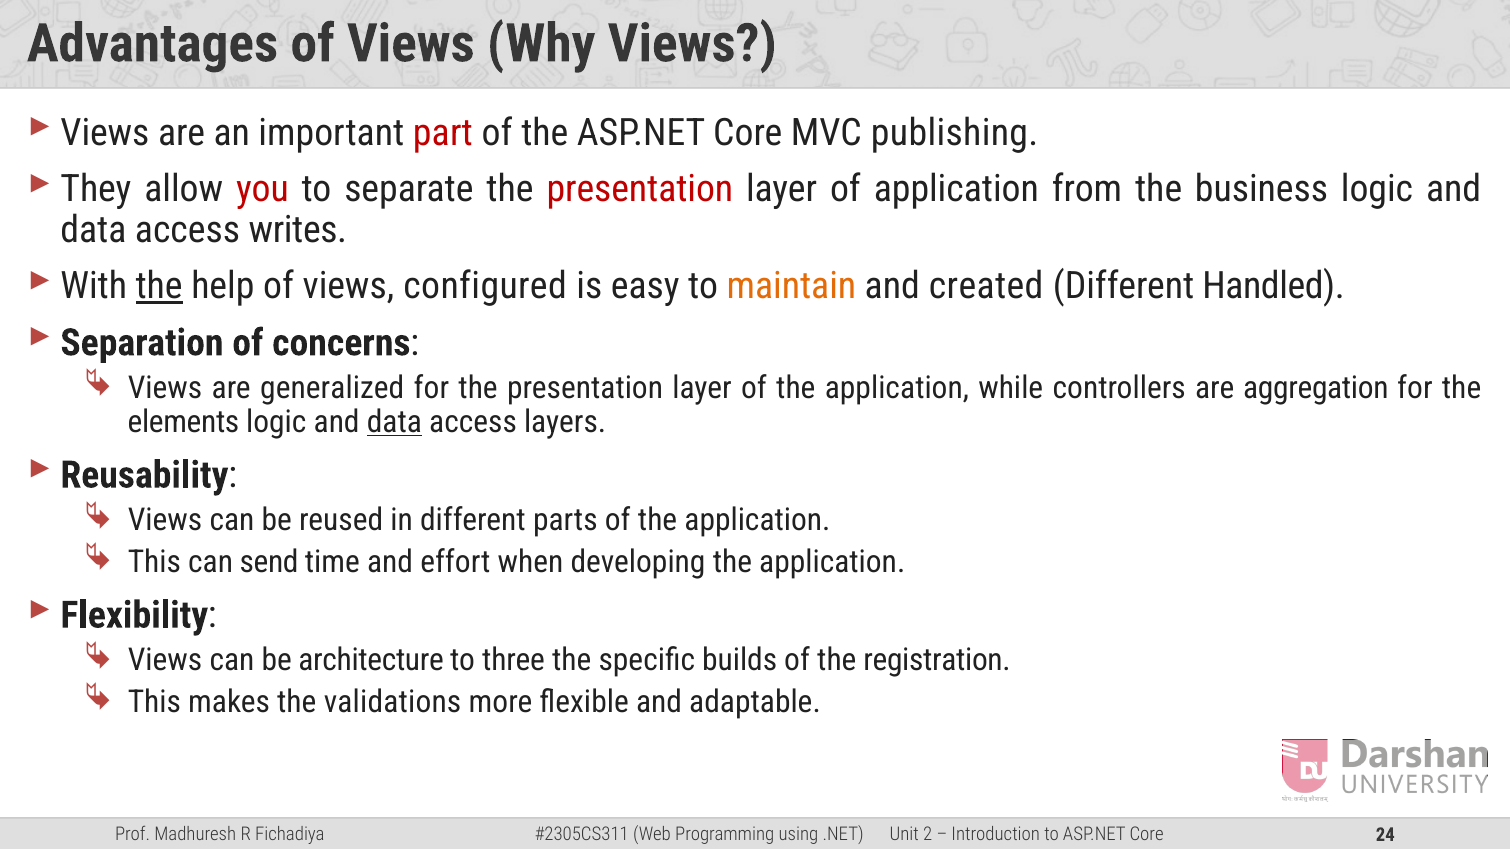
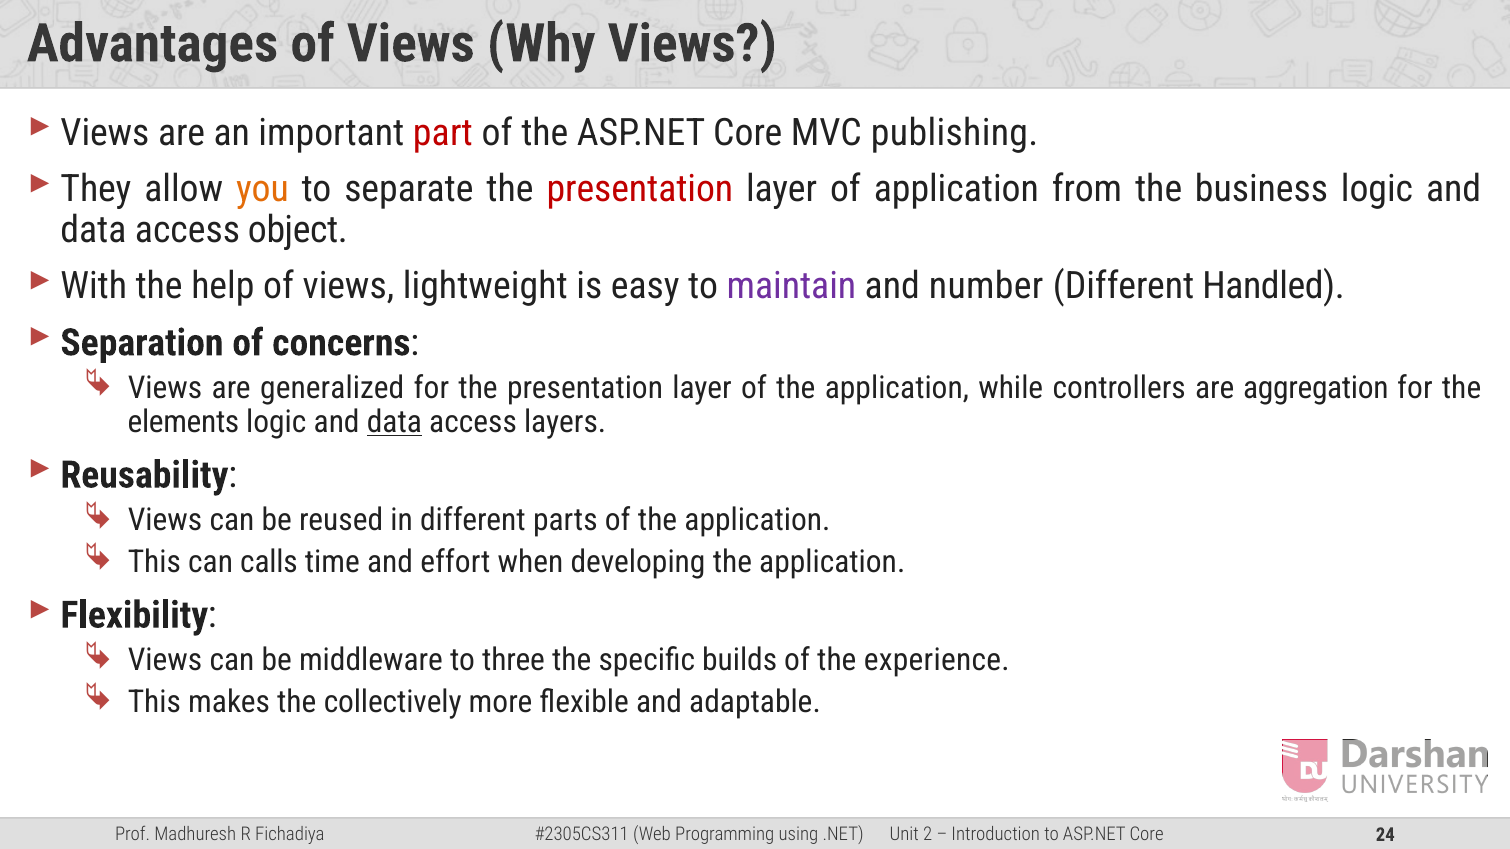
you colour: red -> orange
writes: writes -> object
the at (159, 286) underline: present -> none
configured: configured -> lightweight
maintain colour: orange -> purple
created: created -> number
send: send -> calls
architecture: architecture -> middleware
registration: registration -> experience
validations: validations -> collectively
